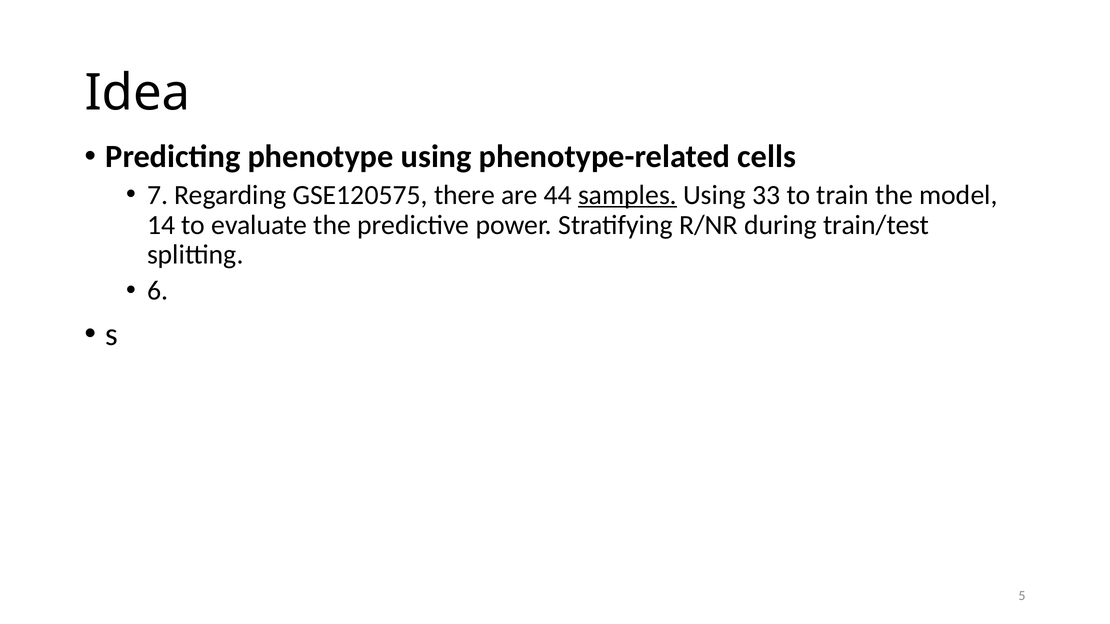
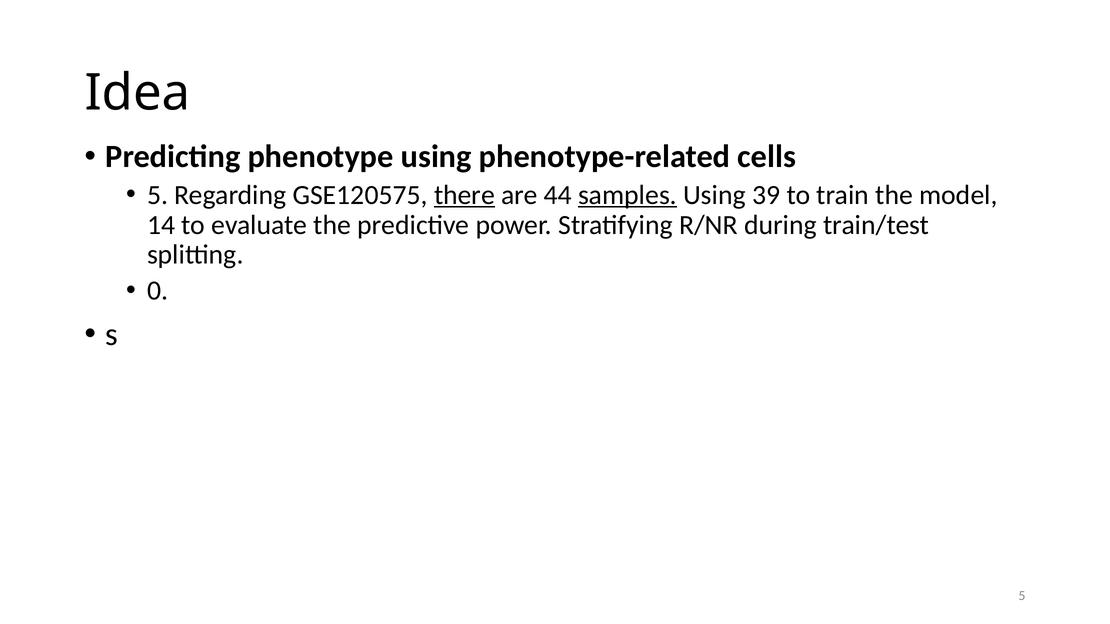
7 at (158, 195): 7 -> 5
there underline: none -> present
33: 33 -> 39
6: 6 -> 0
